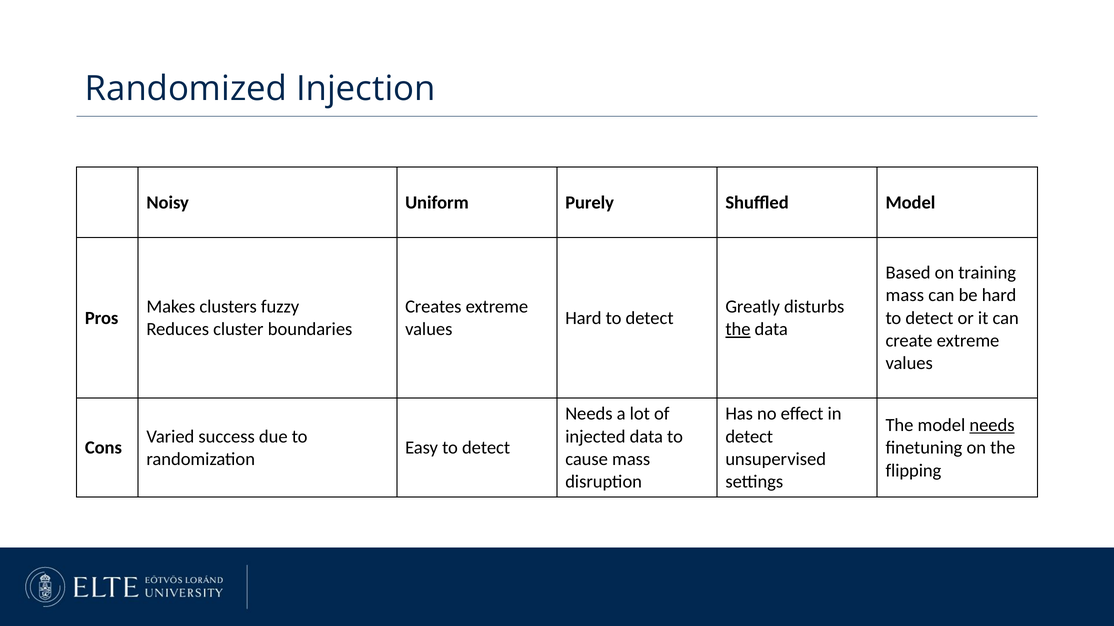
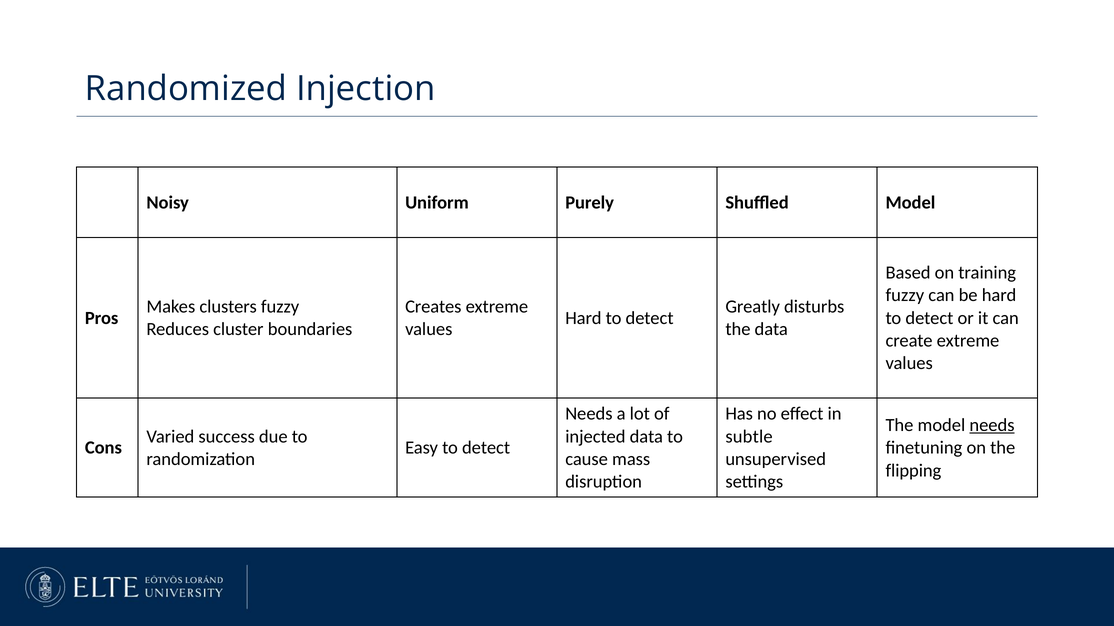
mass at (905, 296): mass -> fuzzy
the at (738, 330) underline: present -> none
detect at (749, 437): detect -> subtle
